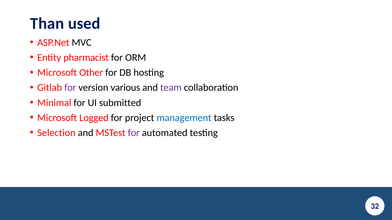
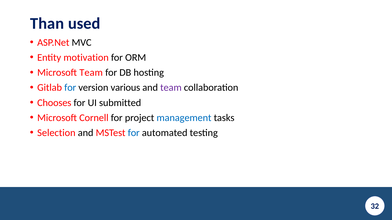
pharmacist: pharmacist -> motivation
Microsoft Other: Other -> Team
for at (70, 88) colour: purple -> blue
Minimal: Minimal -> Chooses
Logged: Logged -> Cornell
for at (134, 133) colour: purple -> blue
